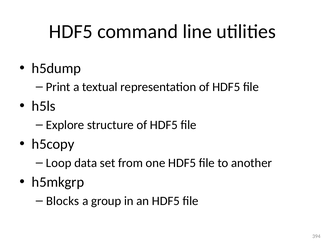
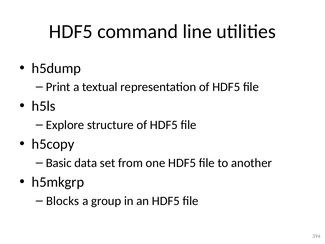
Loop: Loop -> Basic
